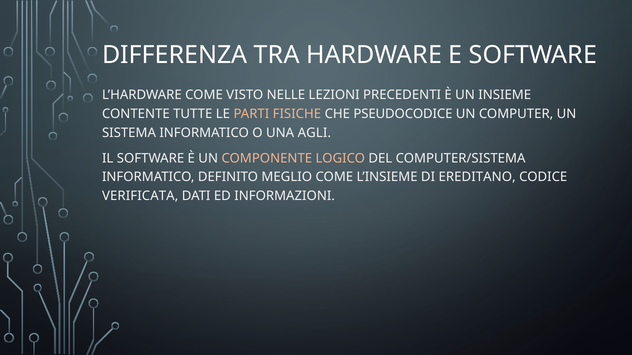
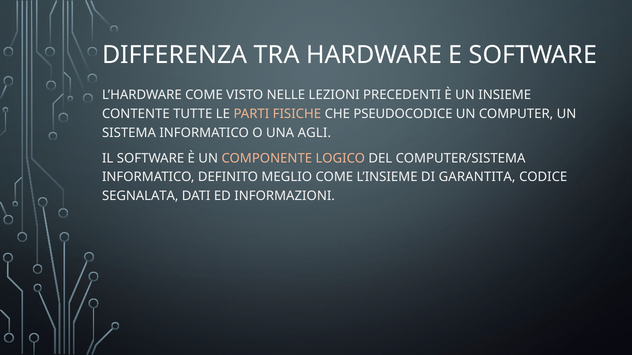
EREDITANO: EREDITANO -> GARANTITA
VERIFICATA: VERIFICATA -> SEGNALATA
